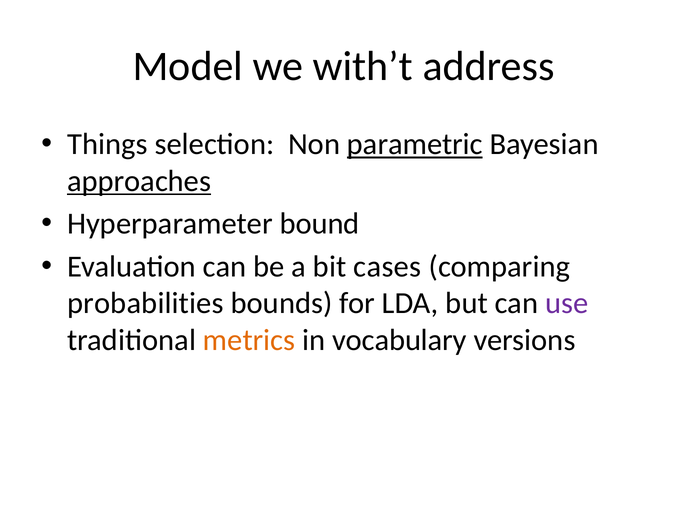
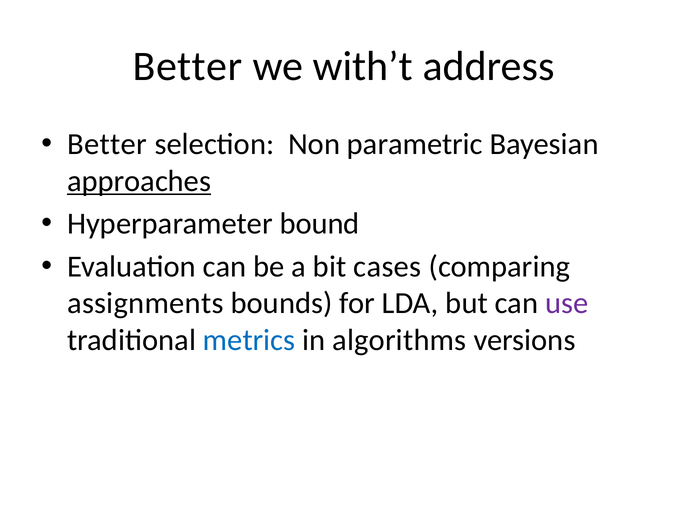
Model at (188, 67): Model -> Better
Things at (107, 144): Things -> Better
parametric underline: present -> none
probabilities: probabilities -> assignments
metrics colour: orange -> blue
vocabulary: vocabulary -> algorithms
